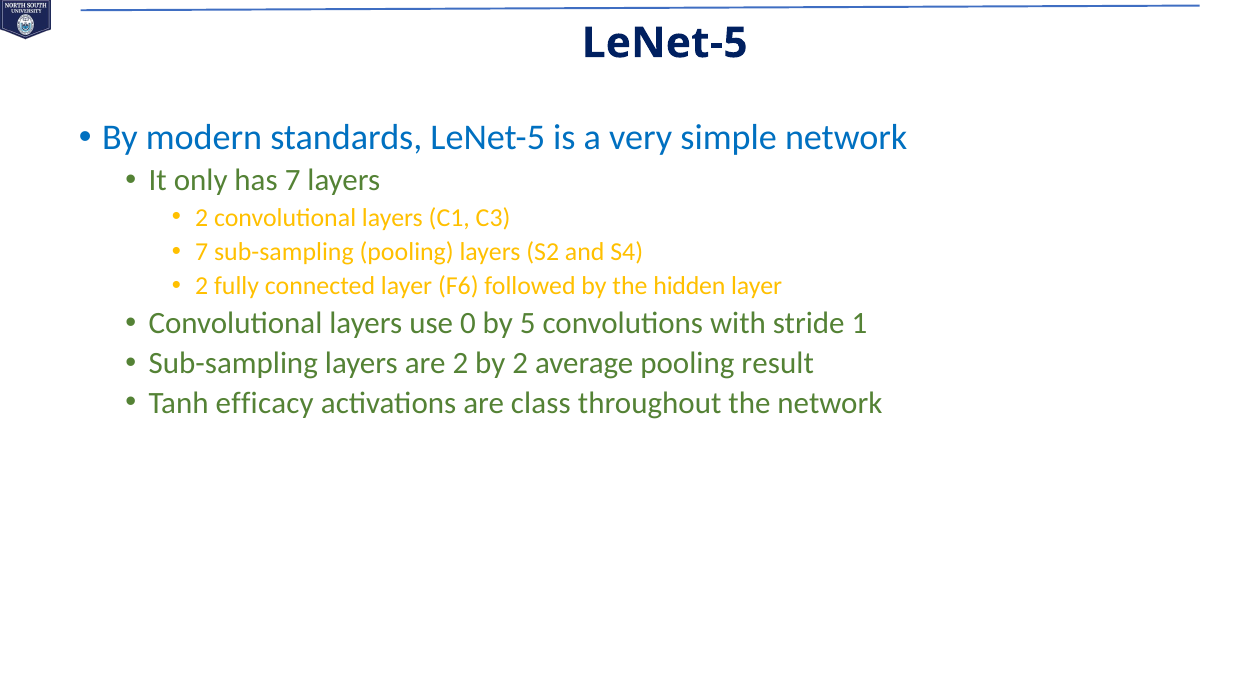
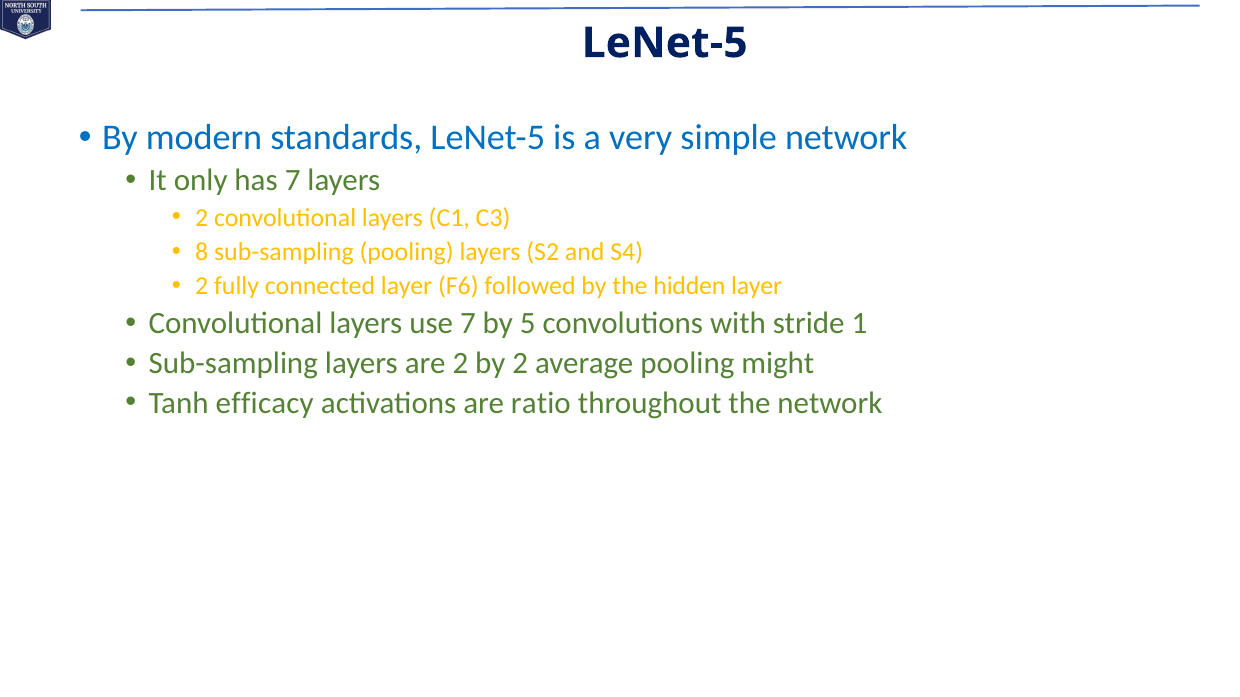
7 at (202, 252): 7 -> 8
use 0: 0 -> 7
result: result -> might
class: class -> ratio
